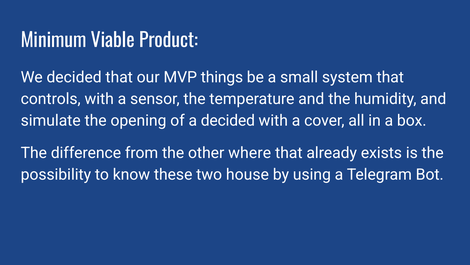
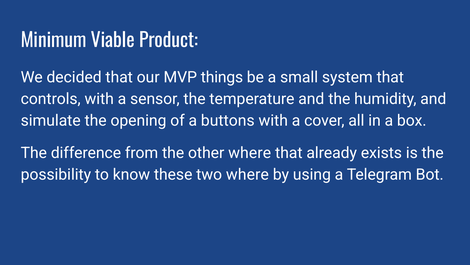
a decided: decided -> buttons
two house: house -> where
